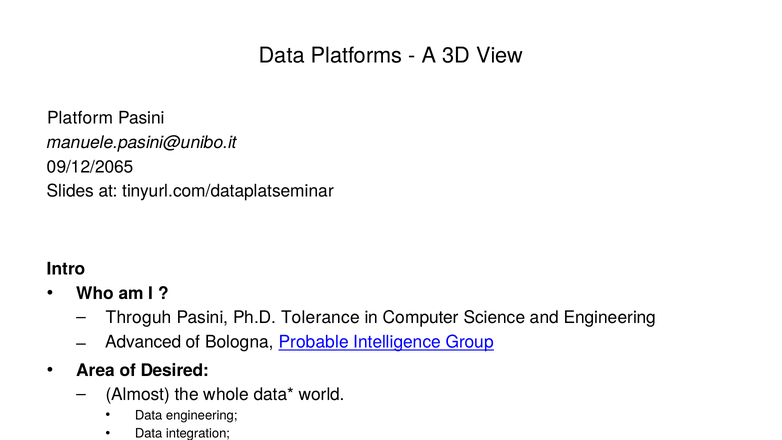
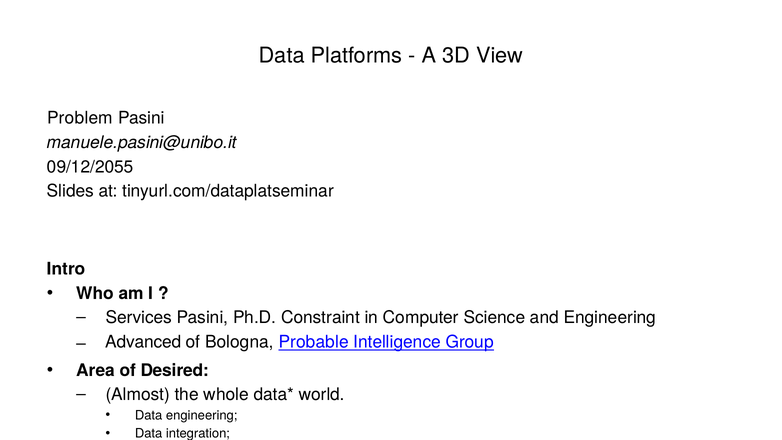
Platform at (80, 118): Platform -> Problem
09/12/2065: 09/12/2065 -> 09/12/2055
Throguh: Throguh -> Services
Tolerance: Tolerance -> Constraint
